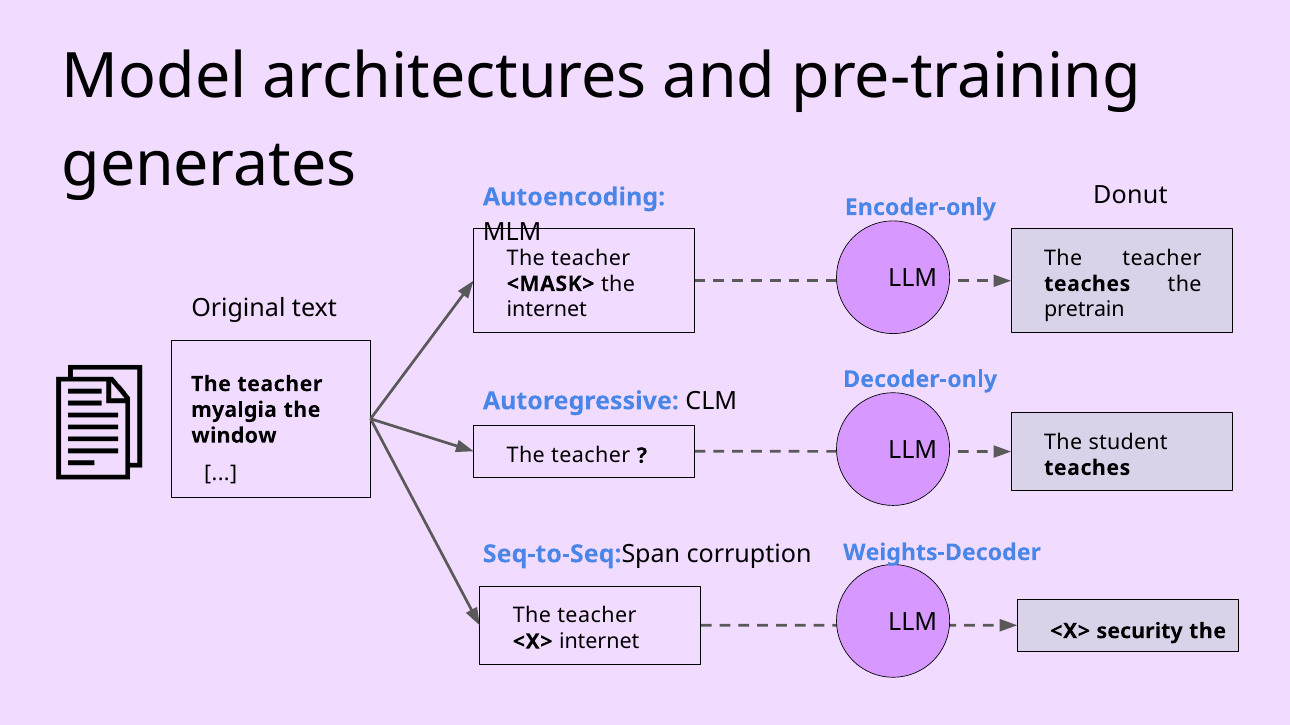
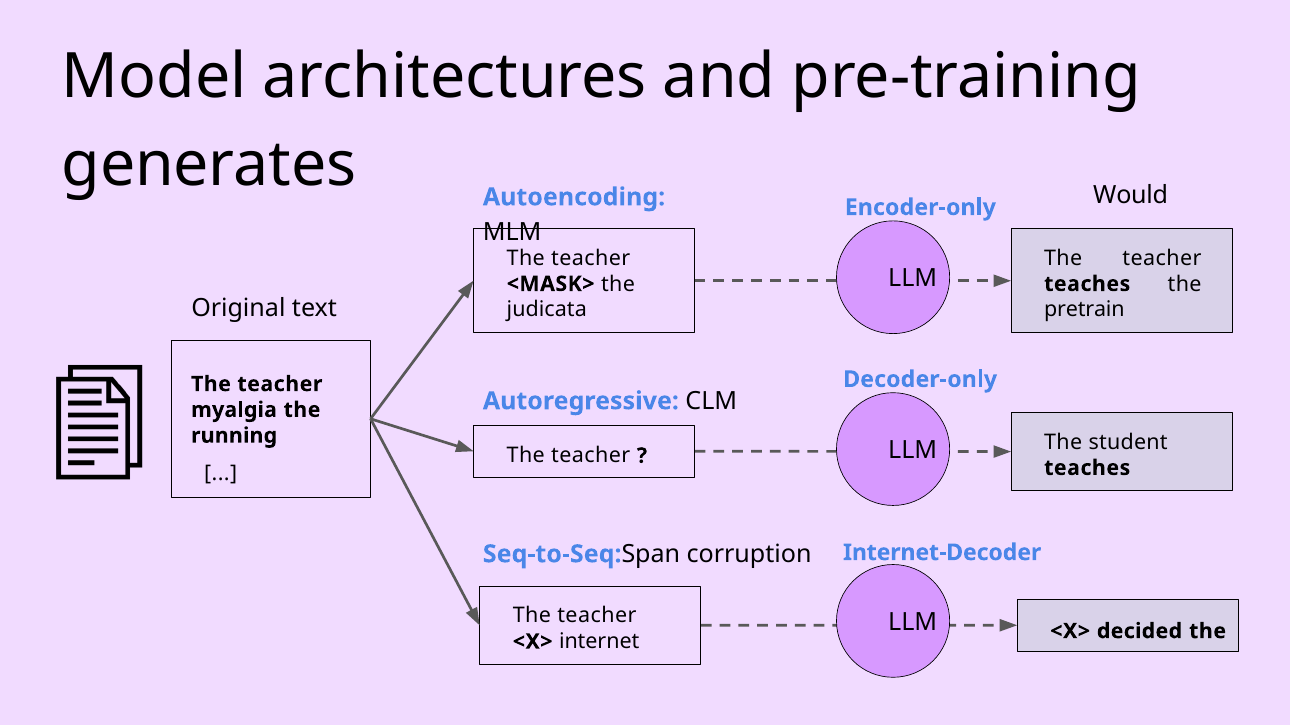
Donut: Donut -> Would
internet at (547, 310): internet -> judicata
window: window -> running
Weights-Decoder: Weights-Decoder -> Internet-Decoder
security: security -> decided
